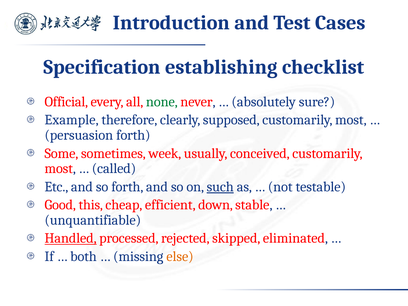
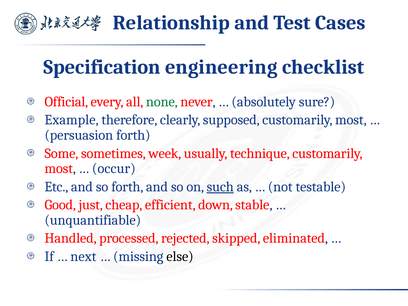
Introduction: Introduction -> Relationship
establishing: establishing -> engineering
conceived: conceived -> technique
called: called -> occur
this: this -> just
Handled underline: present -> none
both: both -> next
else colour: orange -> black
